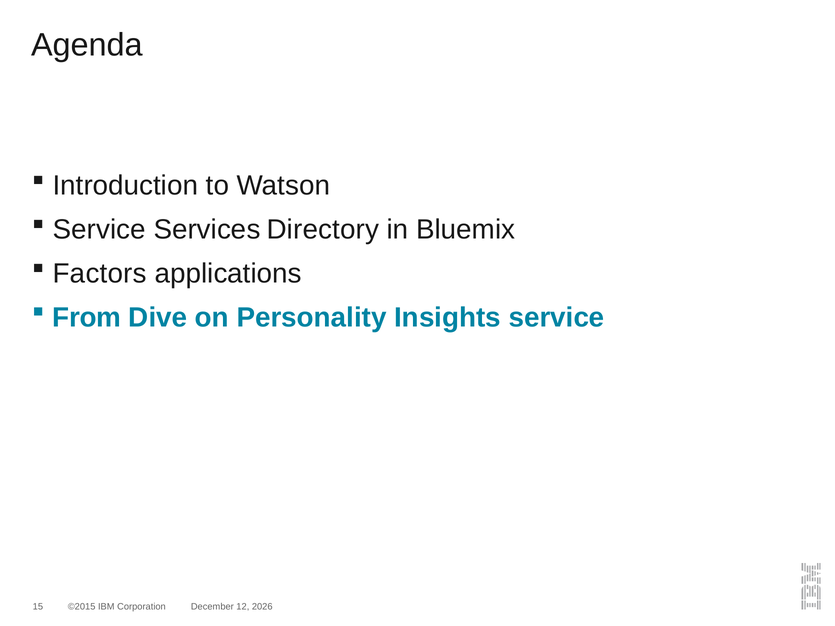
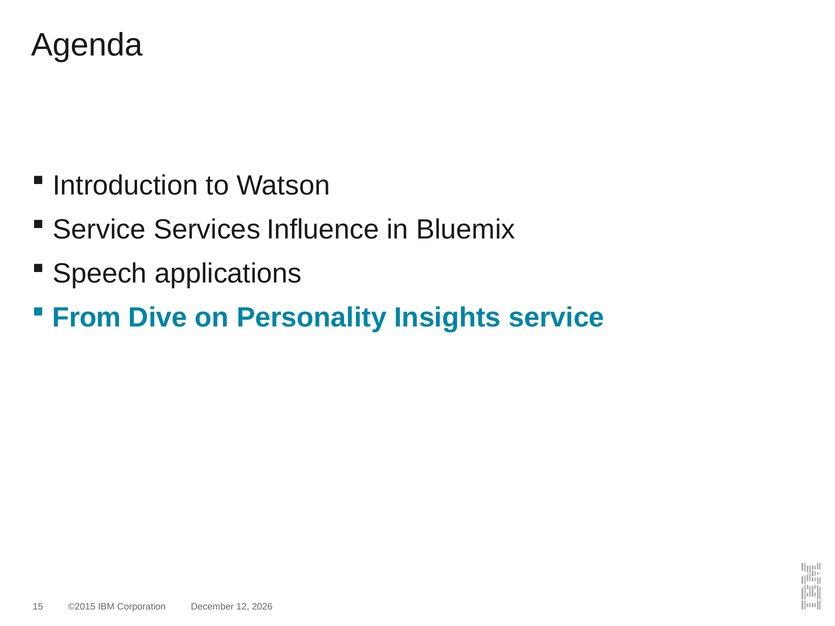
Directory: Directory -> Influence
Factors: Factors -> Speech
